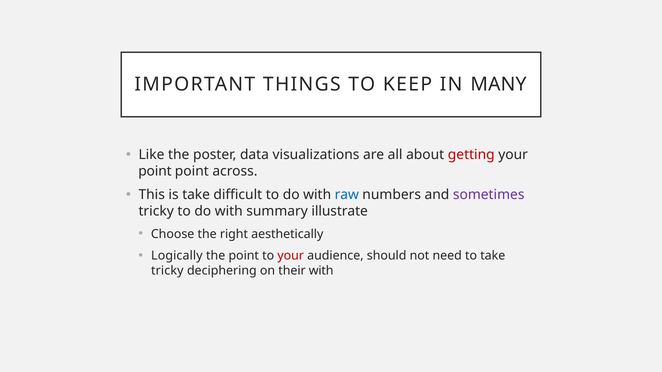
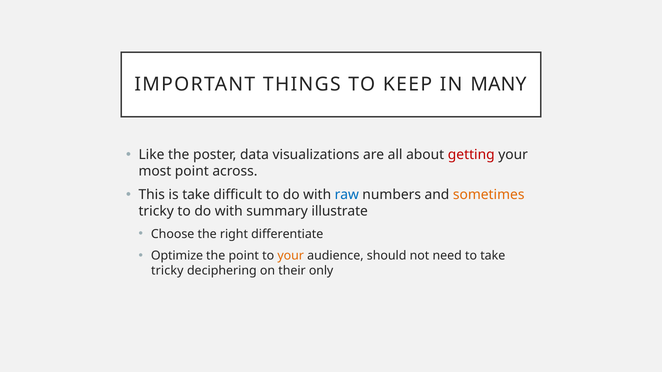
point at (155, 172): point -> most
sometimes colour: purple -> orange
aesthetically: aesthetically -> differentiate
Logically: Logically -> Optimize
your at (291, 256) colour: red -> orange
their with: with -> only
